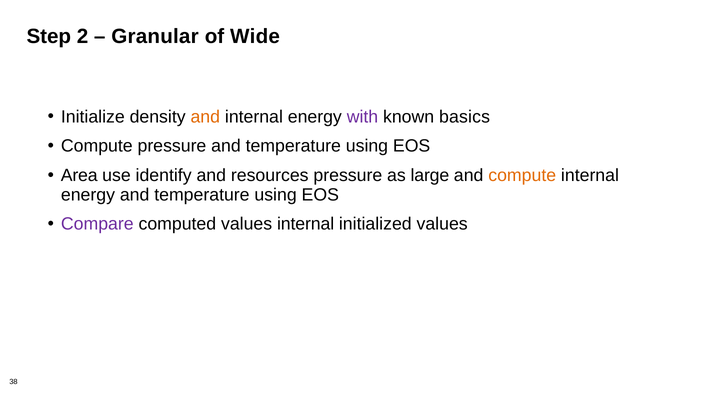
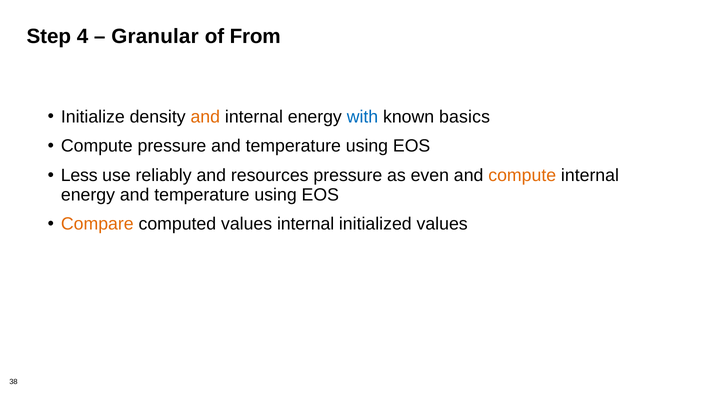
2: 2 -> 4
Wide: Wide -> From
with colour: purple -> blue
Area: Area -> Less
identify: identify -> reliably
large: large -> even
Compare colour: purple -> orange
